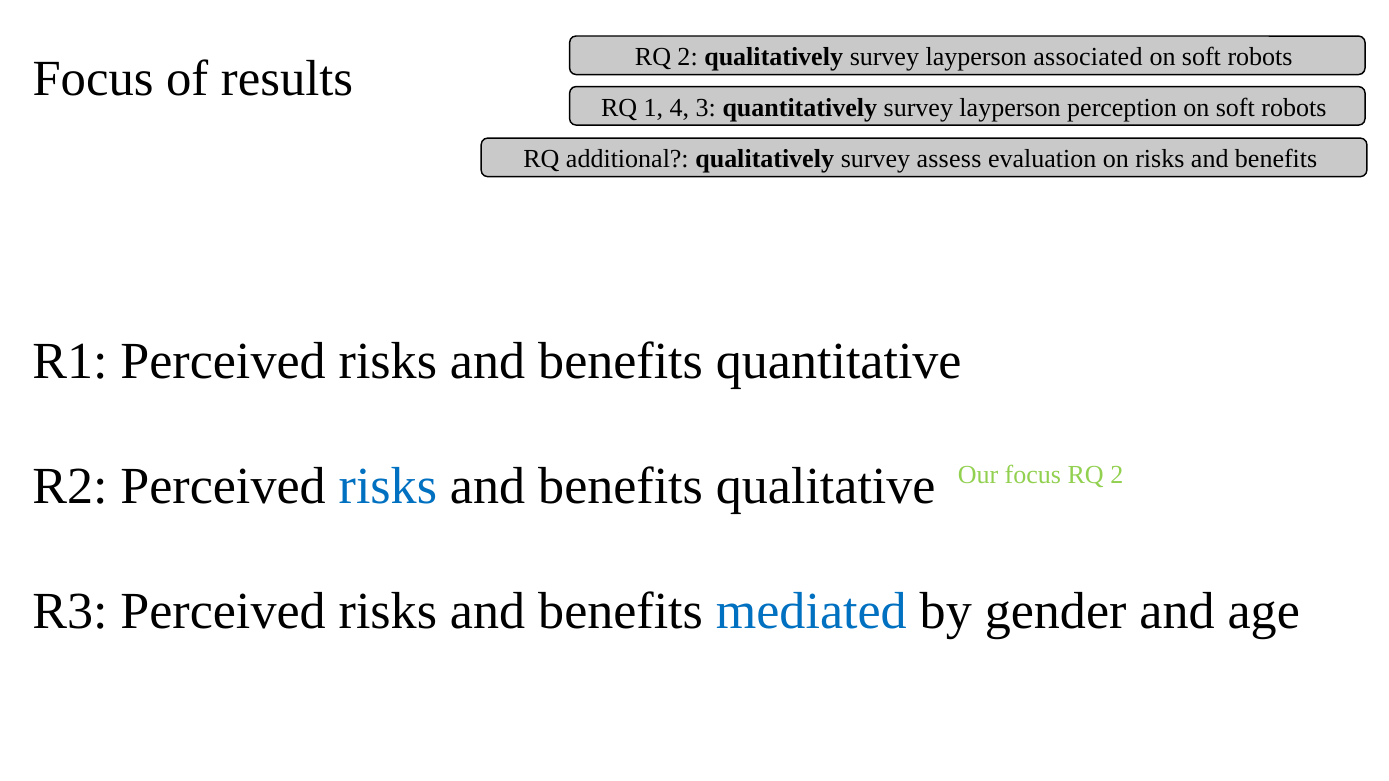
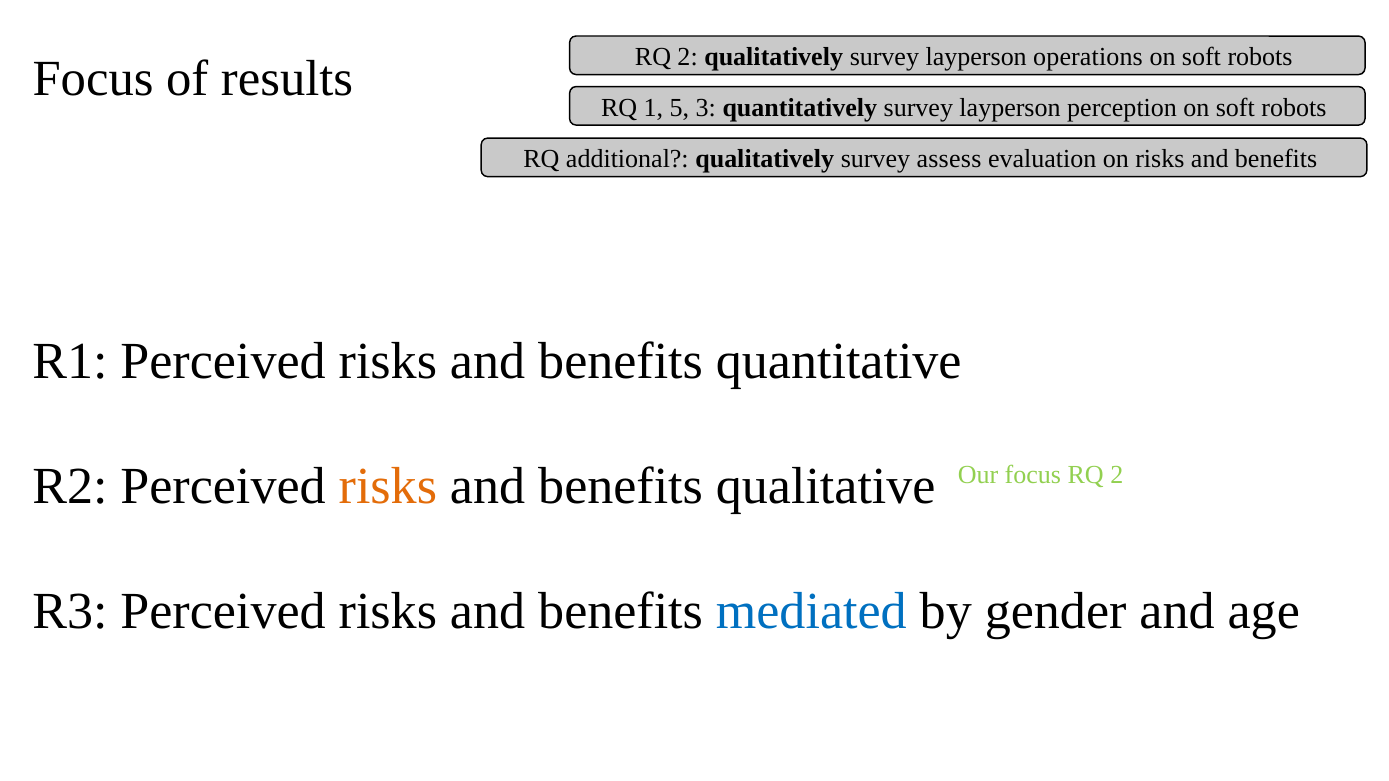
associated: associated -> operations
4: 4 -> 5
risks at (388, 487) colour: blue -> orange
